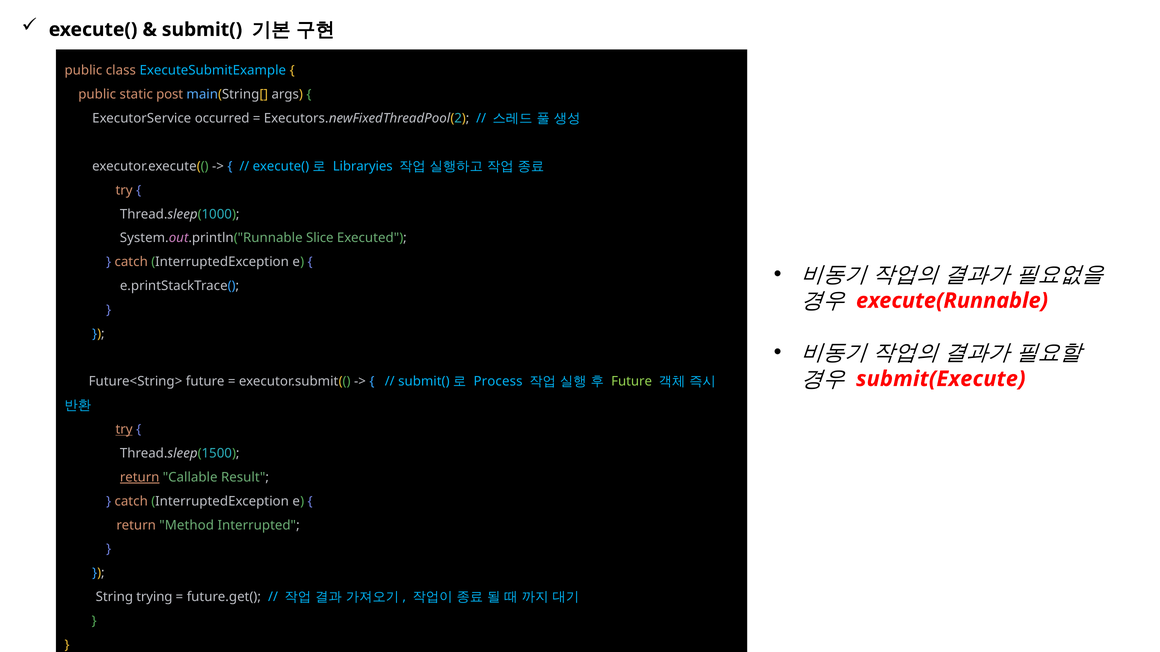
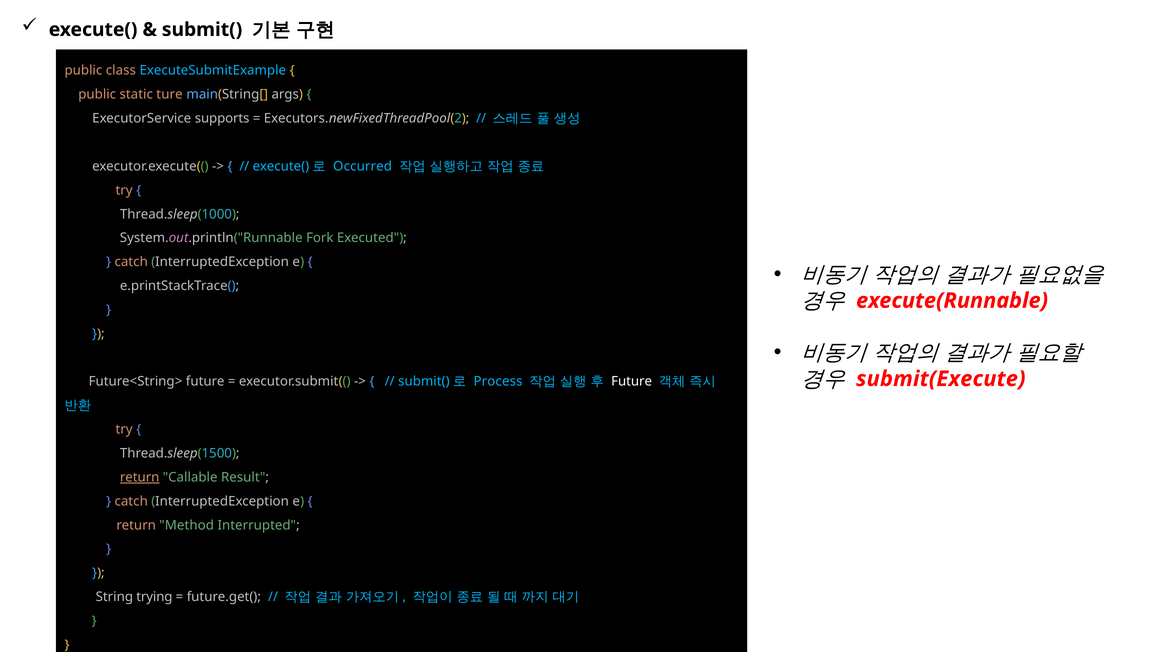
post: post -> ture
occurred: occurred -> supports
Libraryies: Libraryies -> Occurred
Slice: Slice -> Fork
Future at (632, 382) colour: light green -> white
try at (124, 430) underline: present -> none
